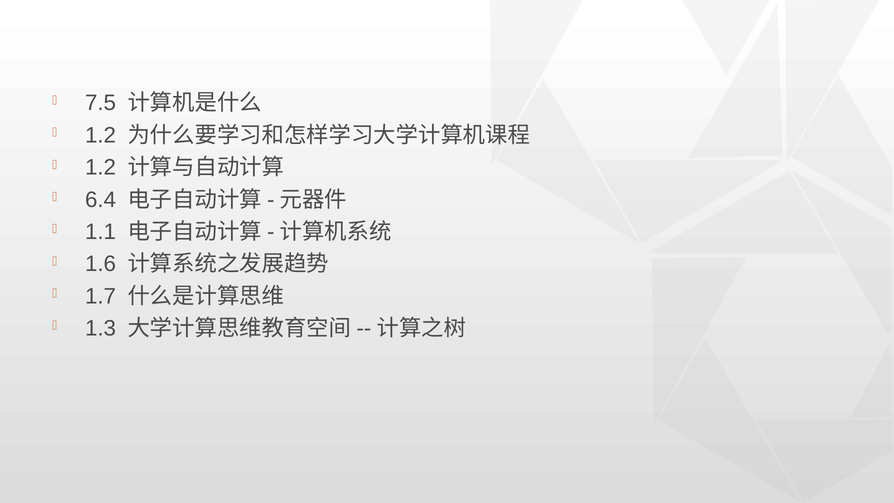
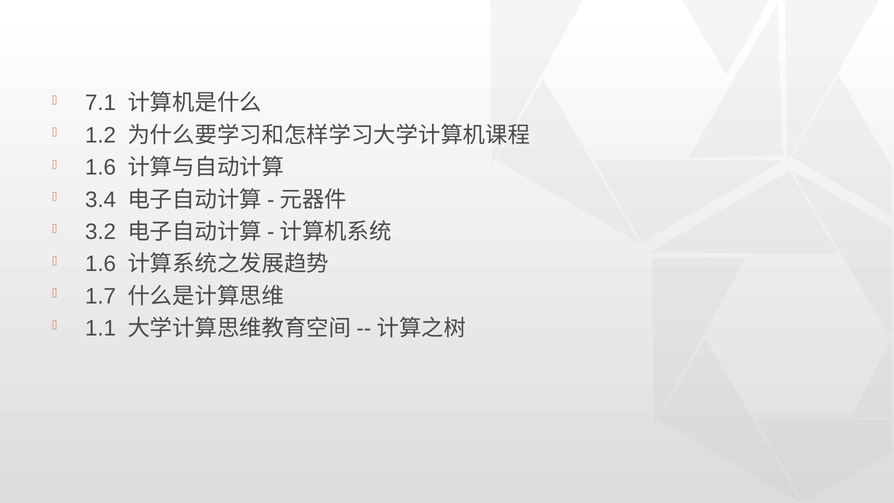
7.5: 7.5 -> 7.1
1.2 at (101, 167): 1.2 -> 1.6
6.4: 6.4 -> 3.4
1.1: 1.1 -> 3.2
1.3: 1.3 -> 1.1
